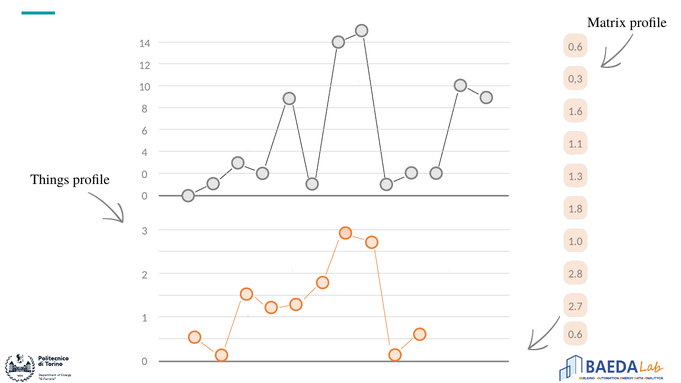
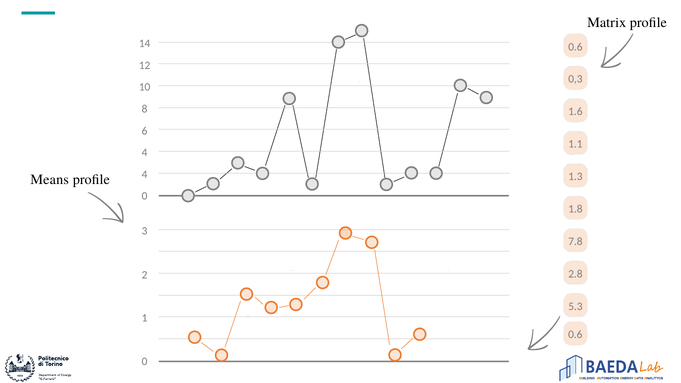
Things: Things -> Means
profile 0: 0 -> 4
1.0: 1.0 -> 7.8
2.7: 2.7 -> 5.3
